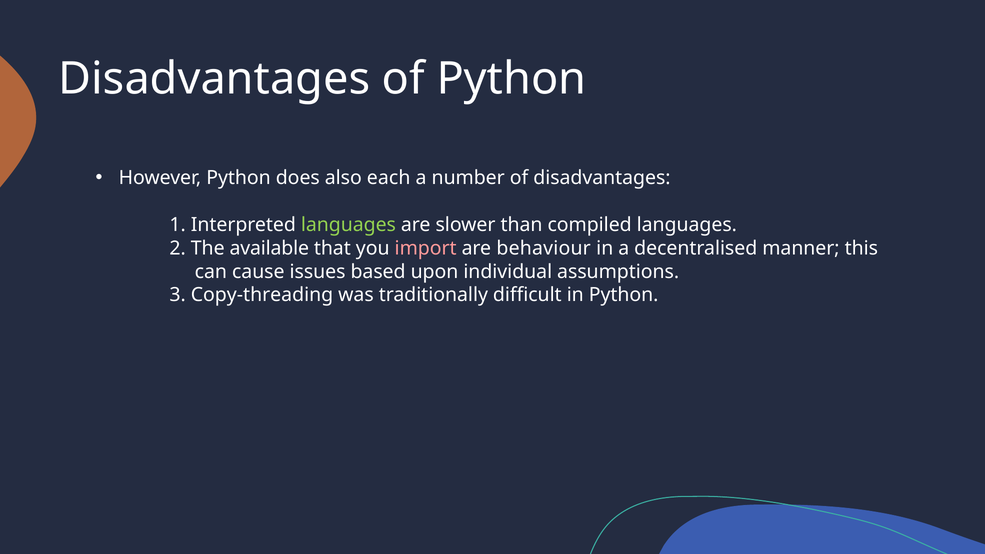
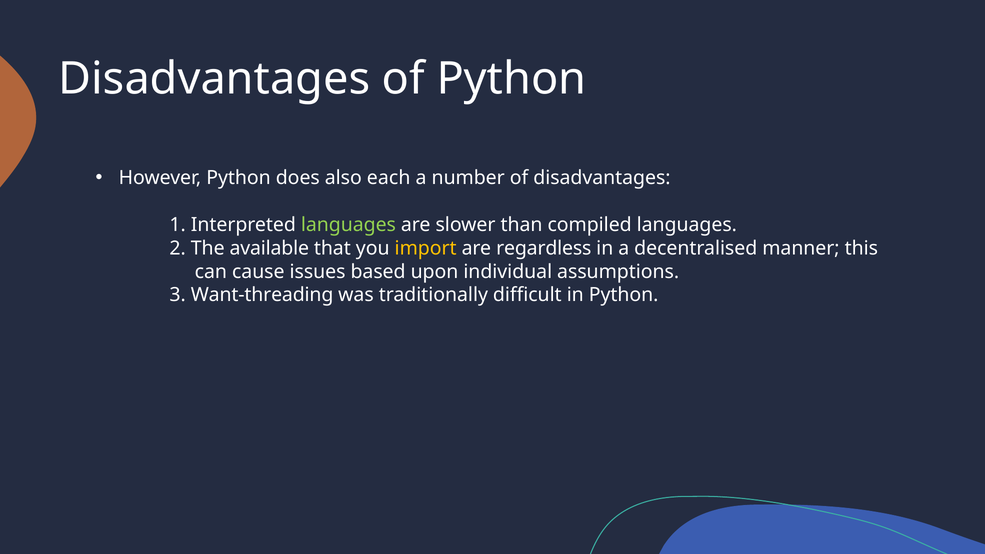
import colour: pink -> yellow
behaviour: behaviour -> regardless
Copy-threading: Copy-threading -> Want-threading
